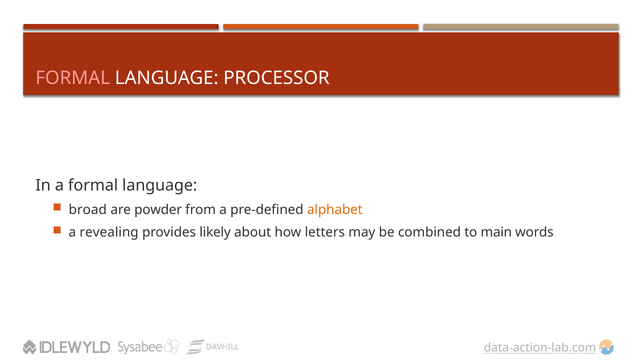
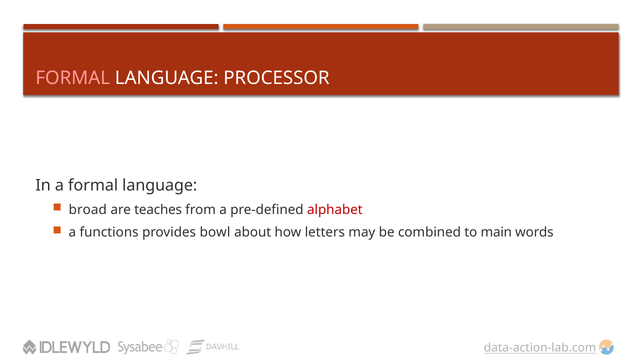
powder: powder -> teaches
alphabet colour: orange -> red
revealing: revealing -> functions
likely: likely -> bowl
